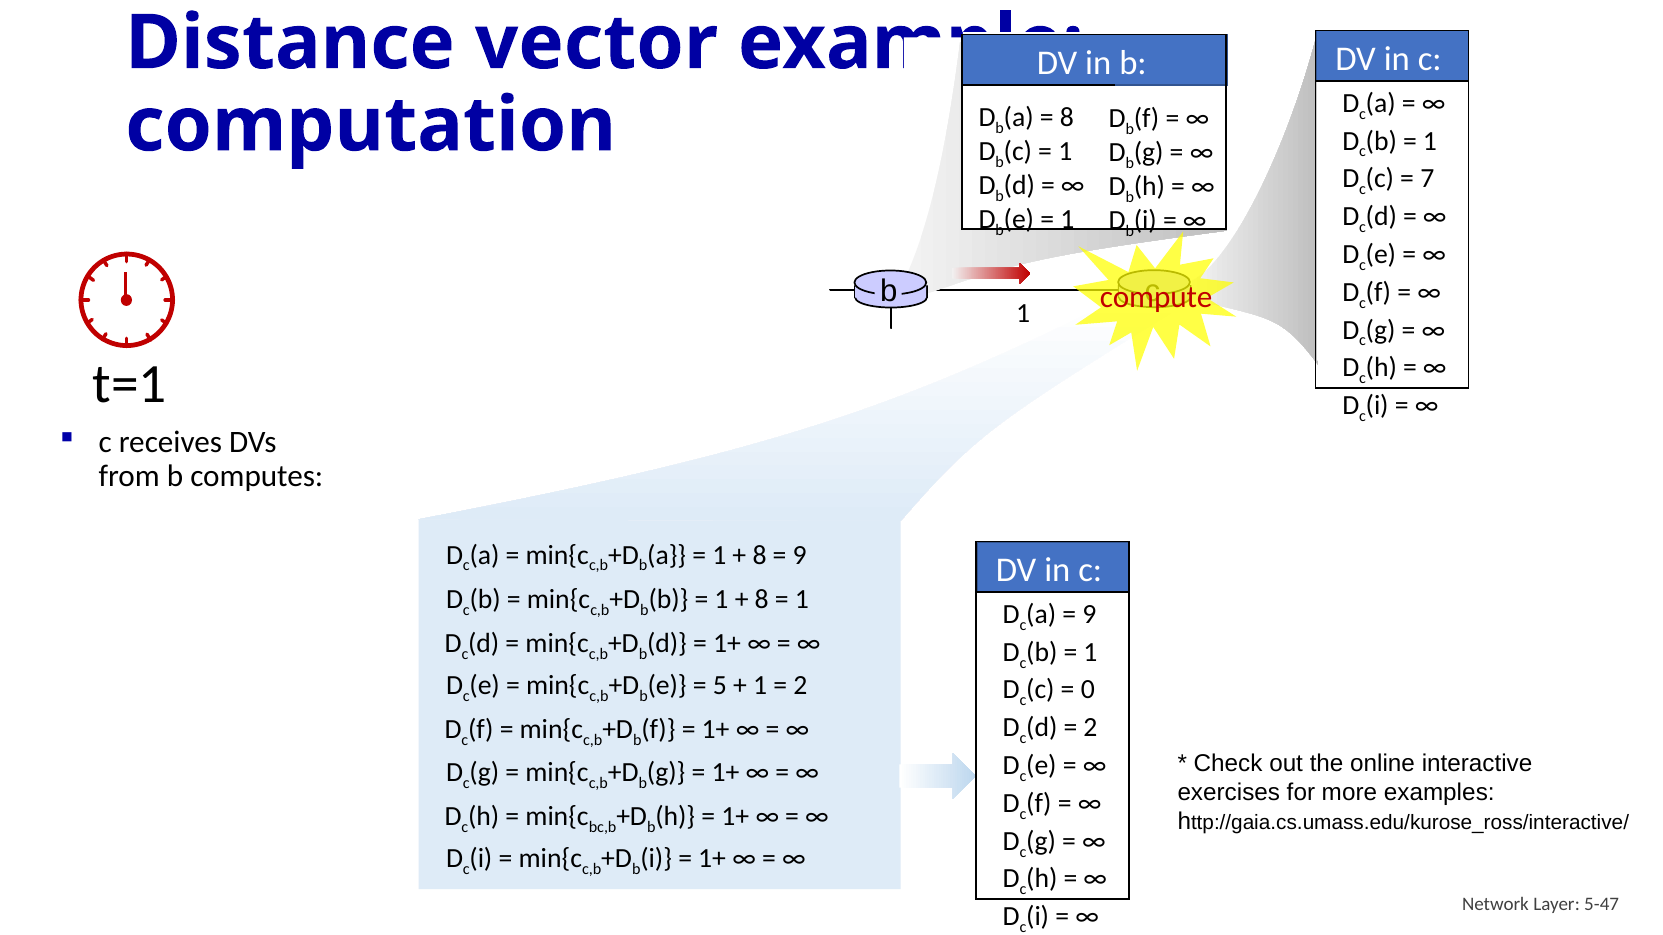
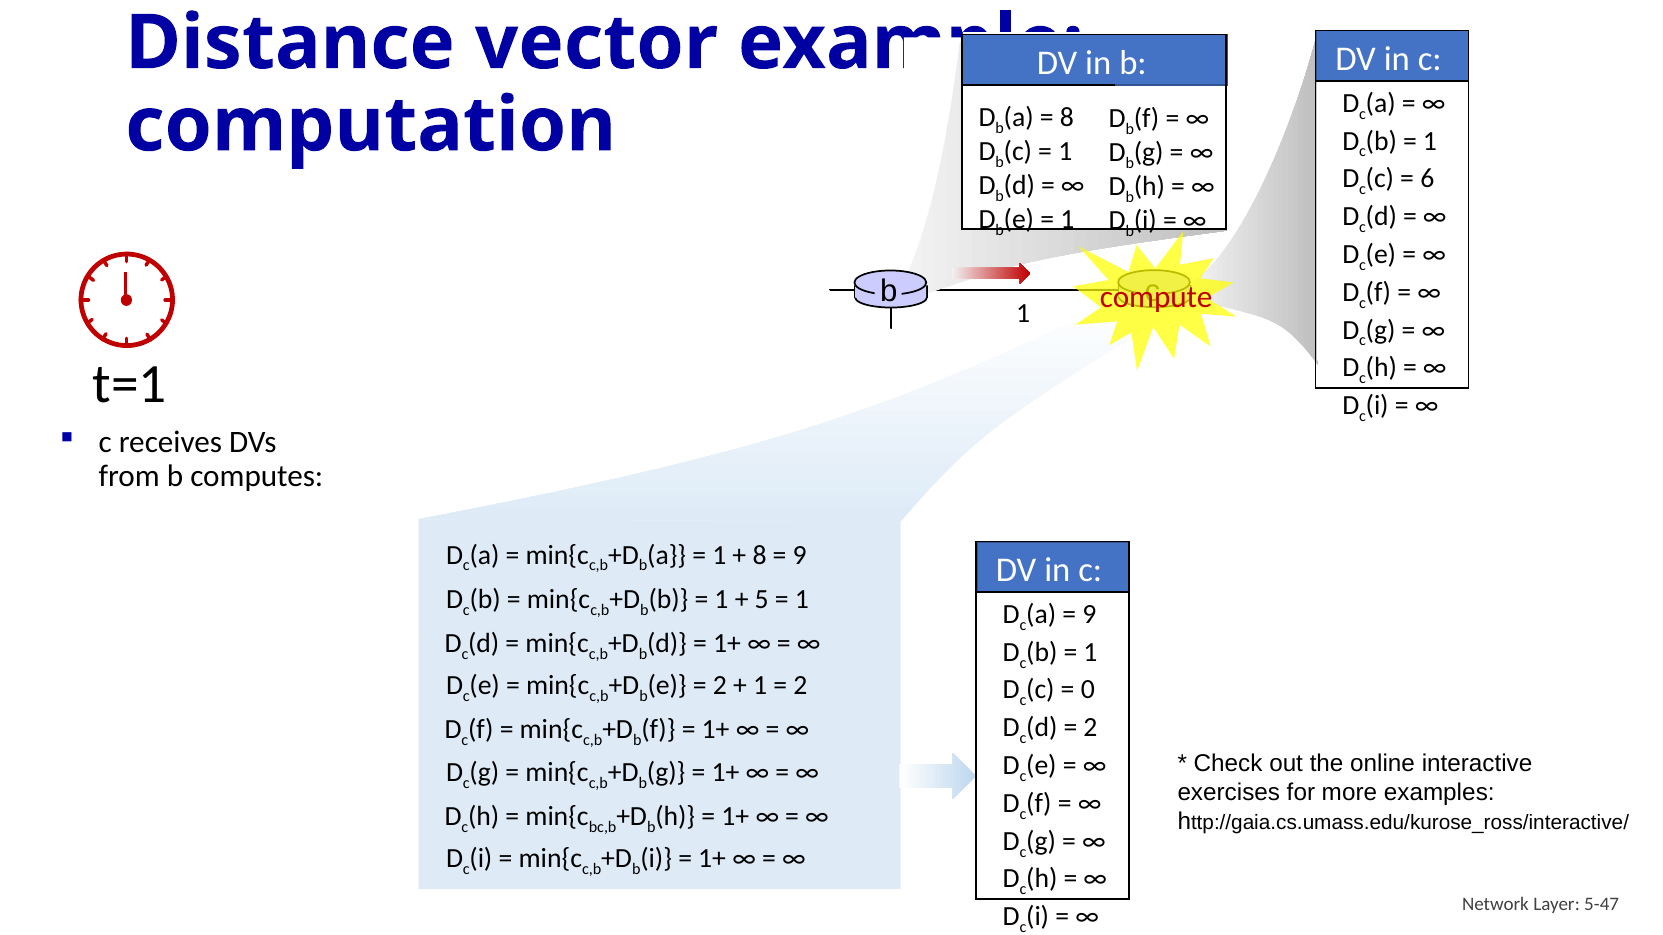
7: 7 -> 6
8 at (762, 600): 8 -> 5
5 at (720, 685): 5 -> 2
